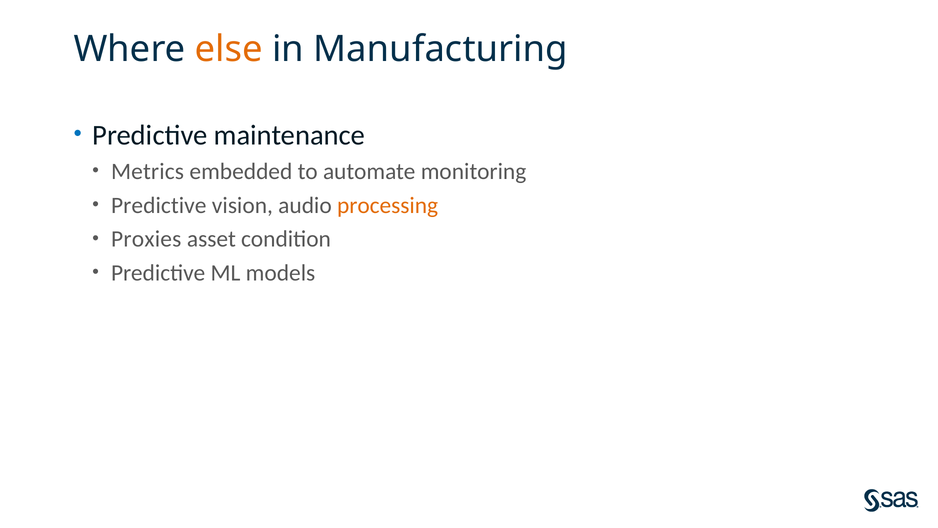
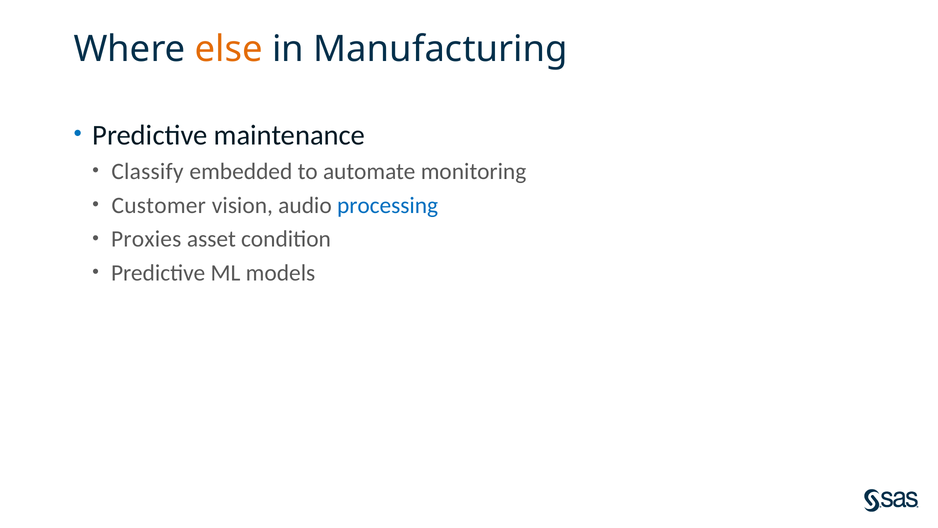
Metrics: Metrics -> Classify
Predictive at (159, 205): Predictive -> Customer
processing colour: orange -> blue
